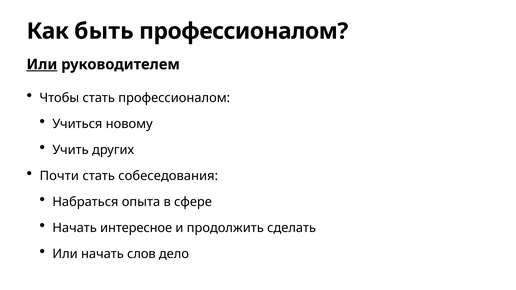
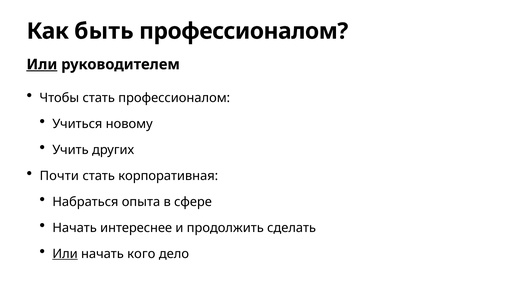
собеседования: собеседования -> корпоративная
интересное: интересное -> интереснее
Или at (65, 254) underline: none -> present
слов: слов -> кого
